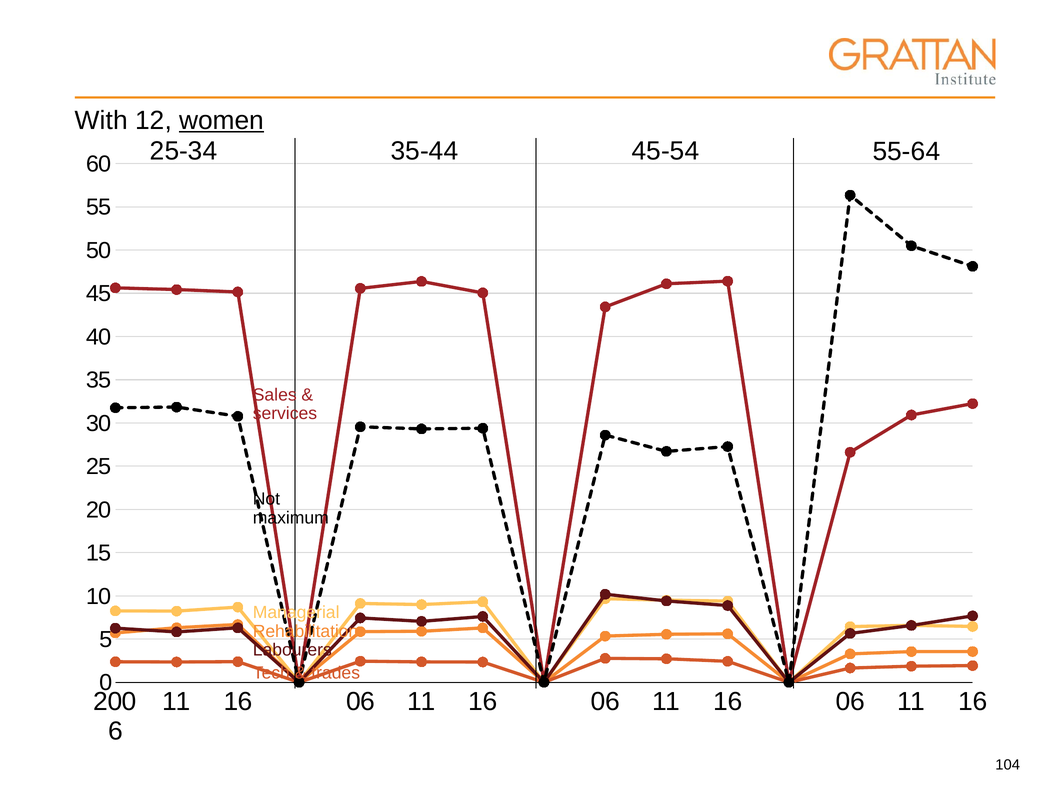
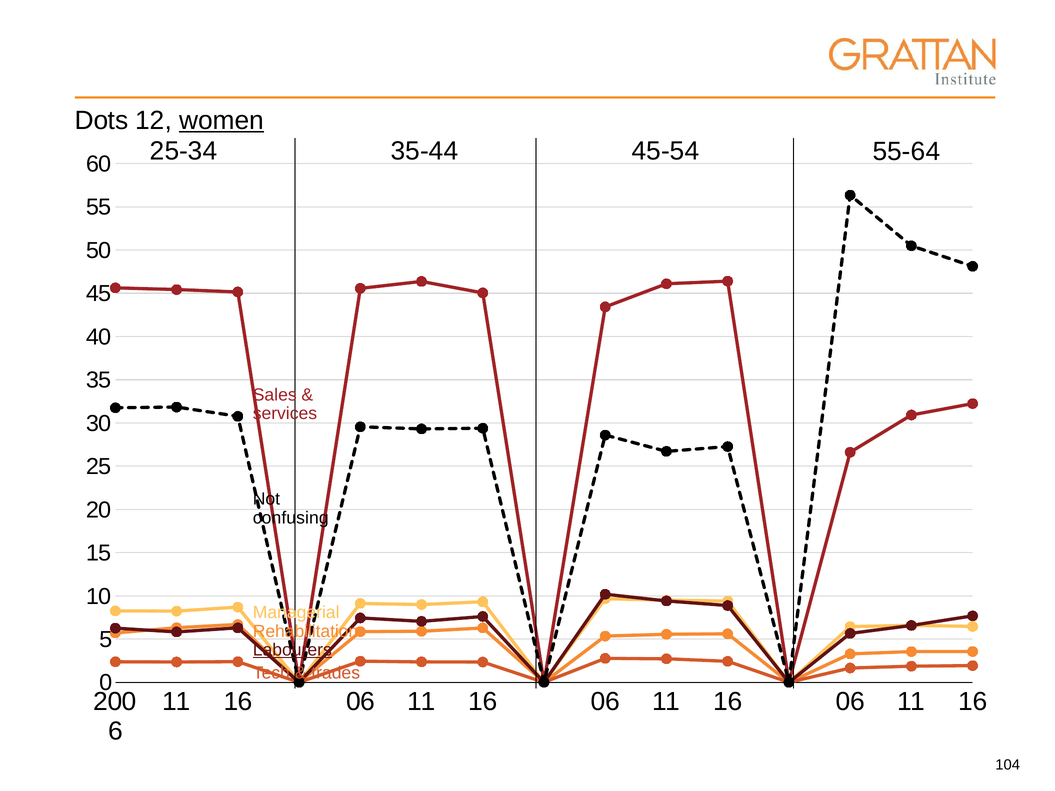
With: With -> Dots
maximum: maximum -> confusing
Labourers underline: none -> present
